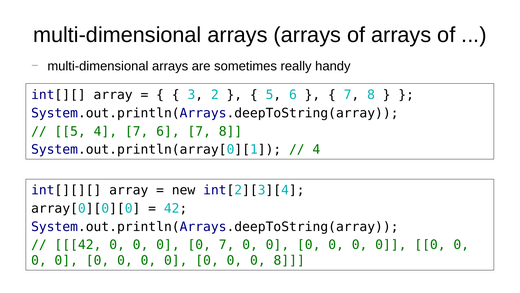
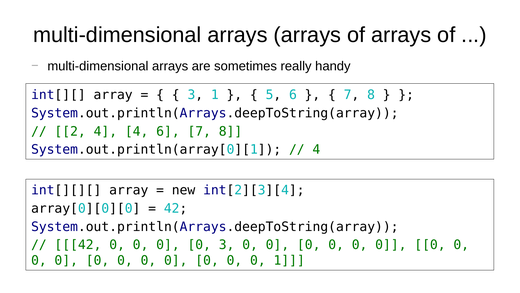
3 2: 2 -> 1
5 at (70, 131): 5 -> 2
4 7: 7 -> 4
0 7: 7 -> 3
0 8: 8 -> 1
